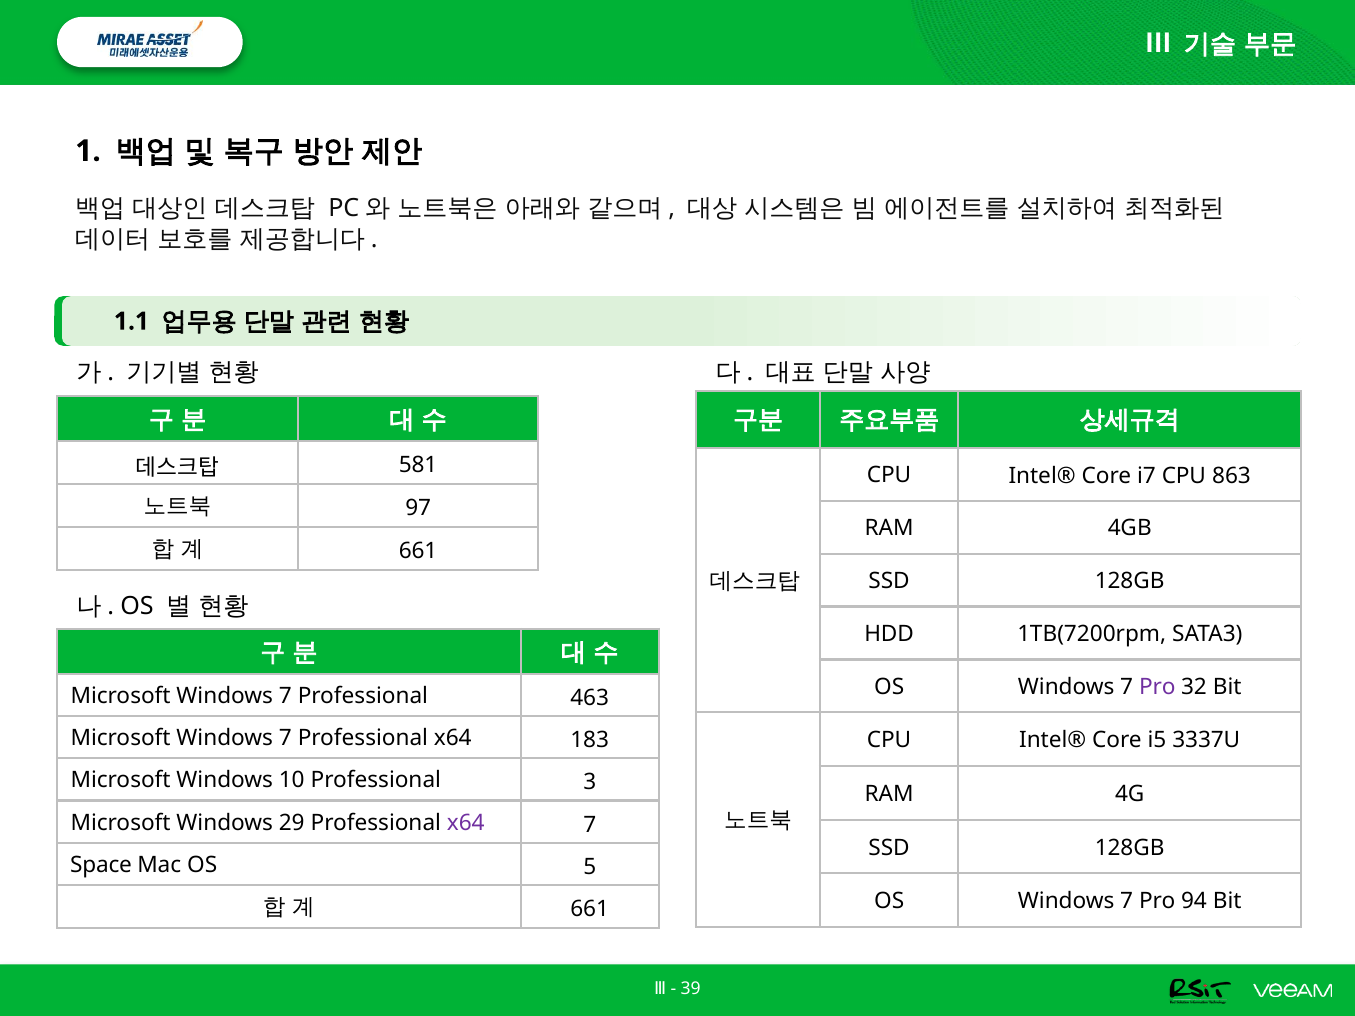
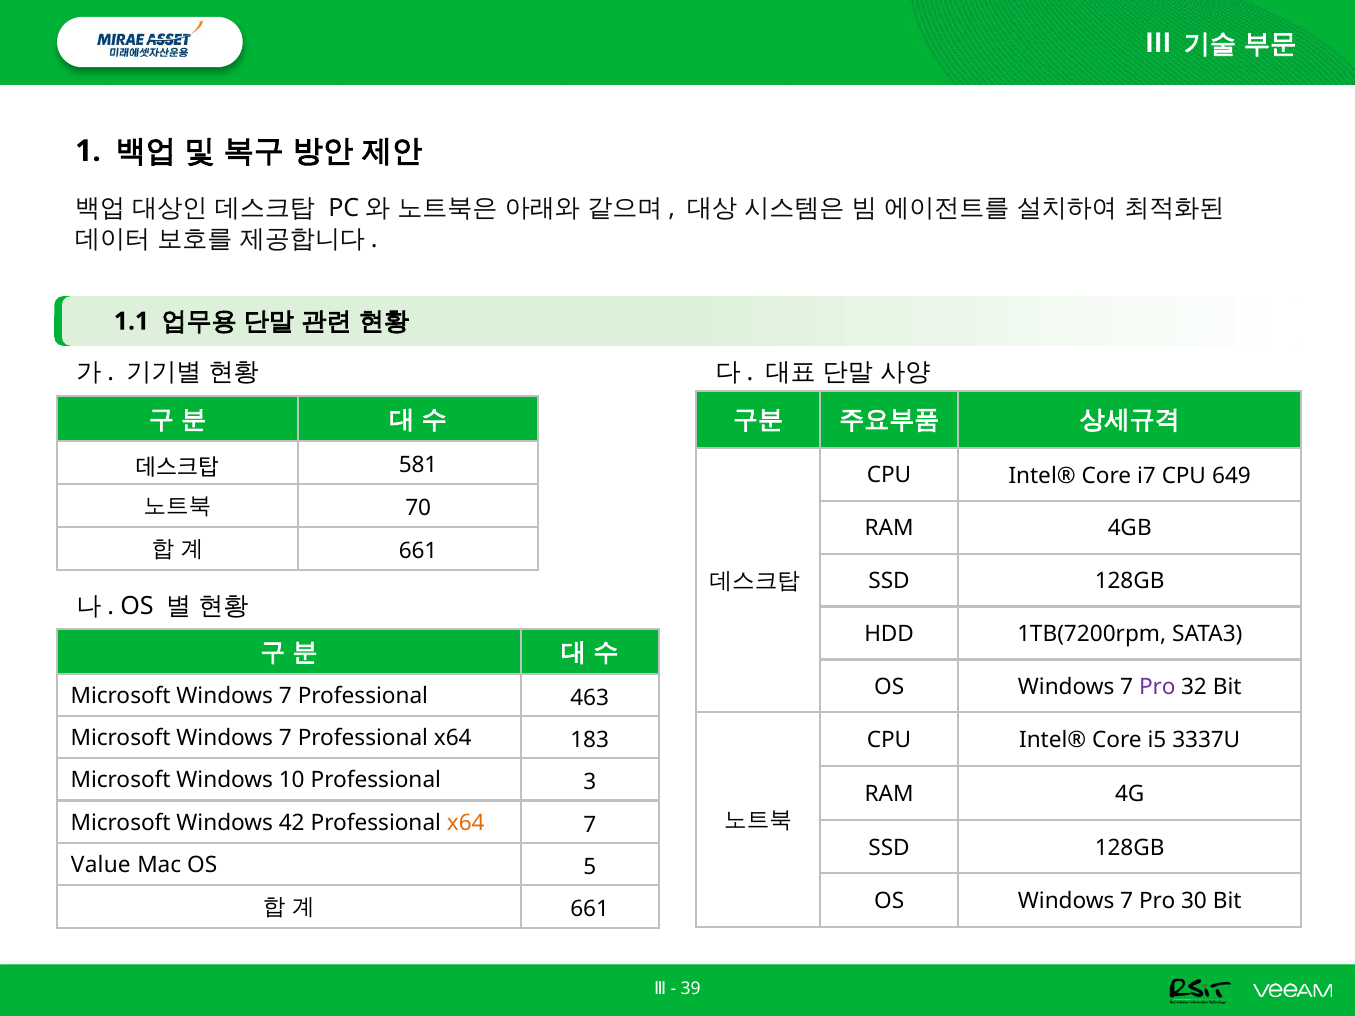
863: 863 -> 649
97: 97 -> 70
29: 29 -> 42
x64 at (466, 823) colour: purple -> orange
Space: Space -> Value
94: 94 -> 30
